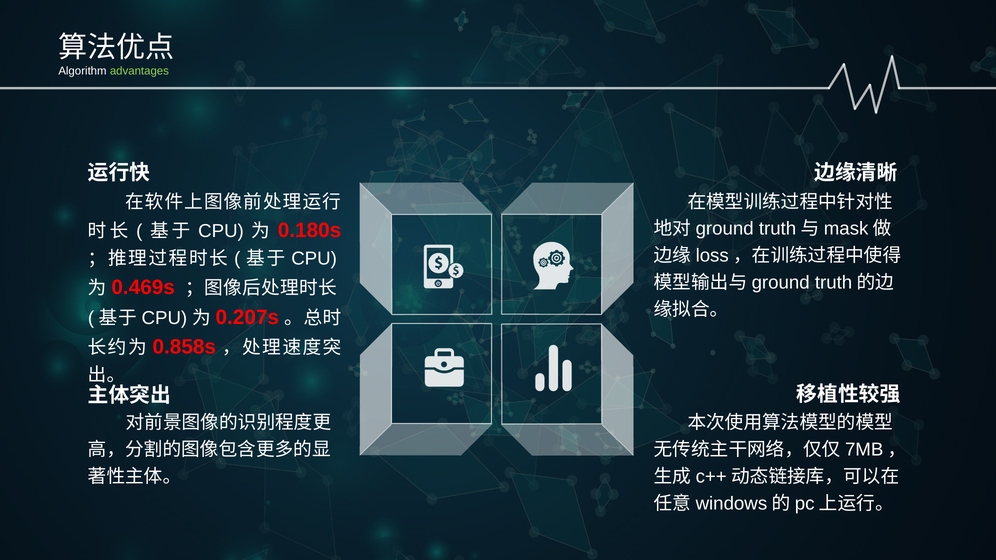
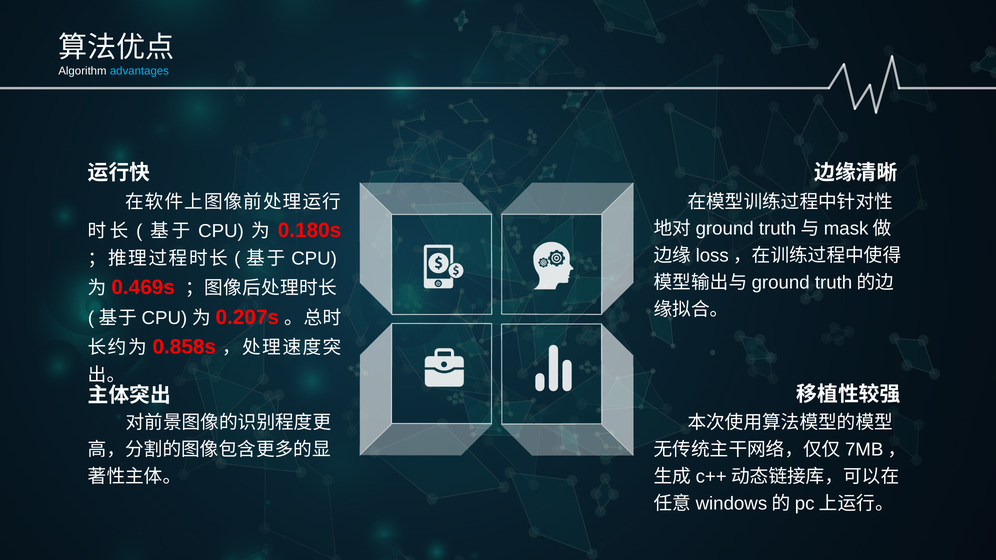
advantages colour: light green -> light blue
